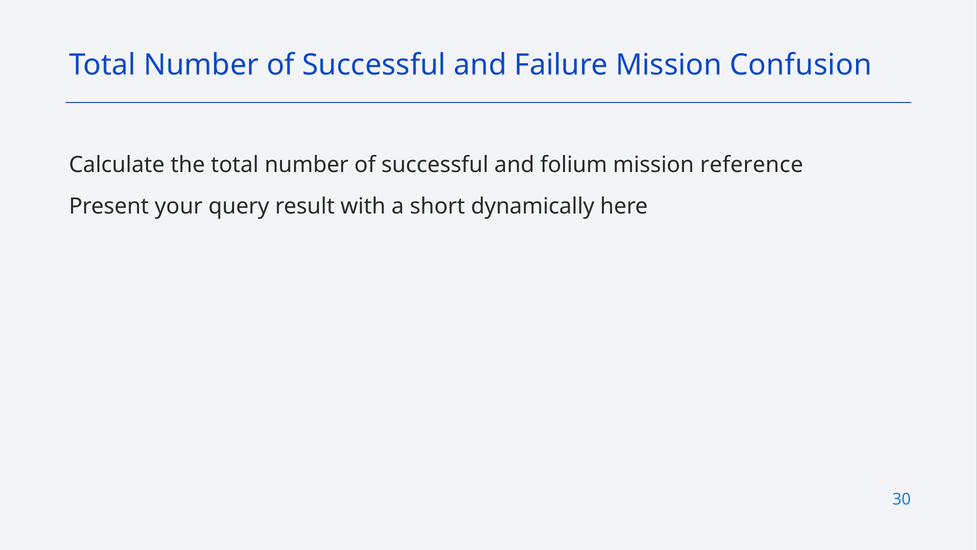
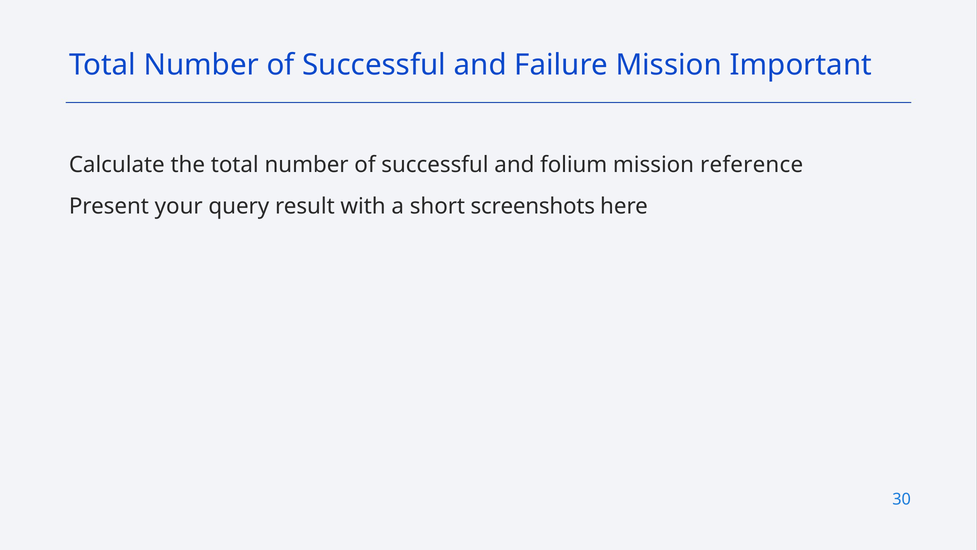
Confusion: Confusion -> Important
dynamically: dynamically -> screenshots
